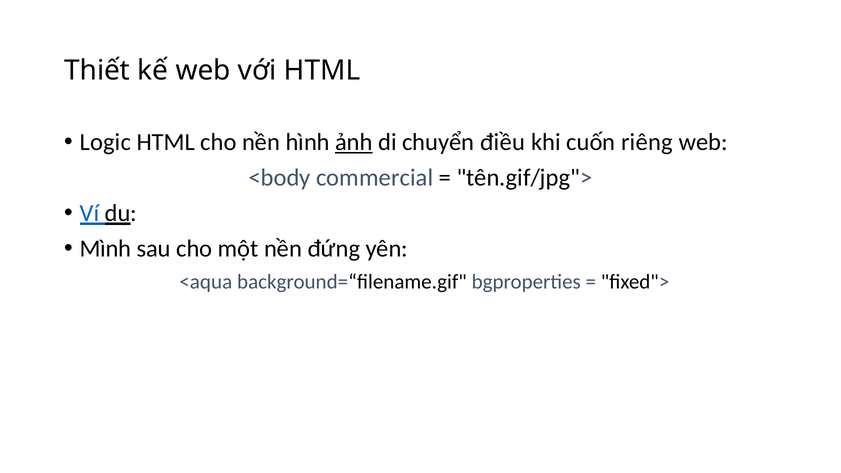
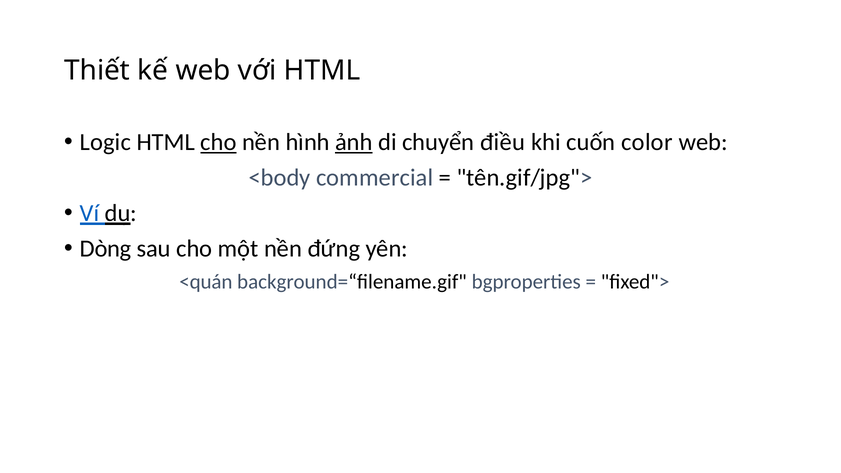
cho at (219, 142) underline: none -> present
riêng: riêng -> color
Mình: Mình -> Dòng
<aqua: <aqua -> <quán
